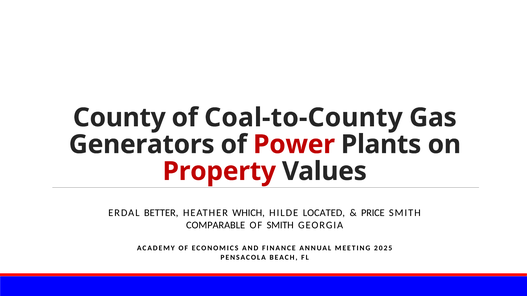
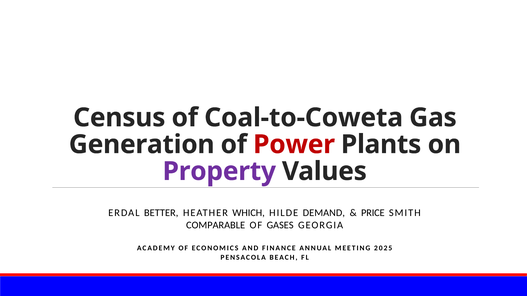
County: County -> Census
Coal-to-County: Coal-to-County -> Coal-to-Coweta
Generators: Generators -> Generation
Property colour: red -> purple
LOCATED: LOCATED -> DEMAND
OF SMITH: SMITH -> GASES
